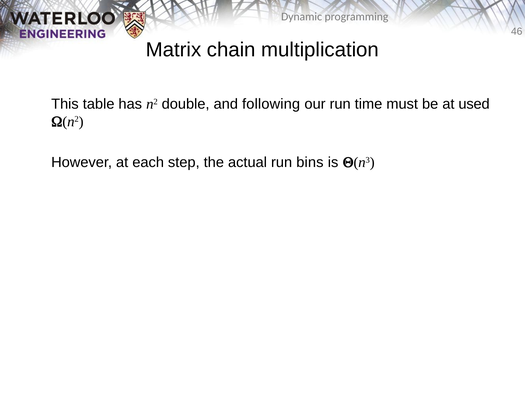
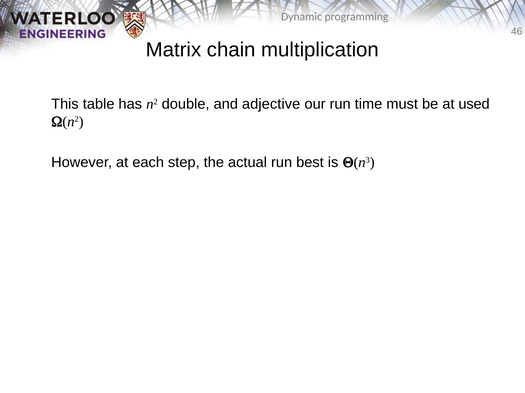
following: following -> adjective
bins: bins -> best
